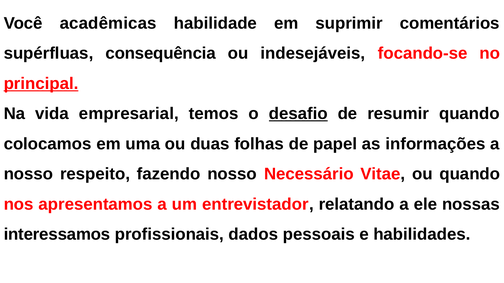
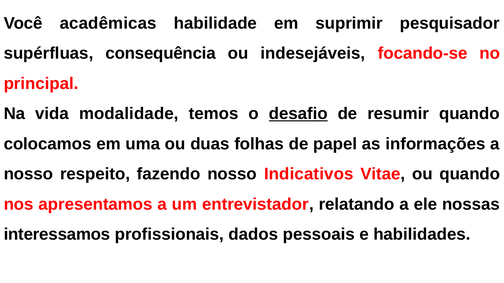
comentários: comentários -> pesquisador
principal underline: present -> none
empresarial: empresarial -> modalidade
Necessário: Necessário -> Indicativos
